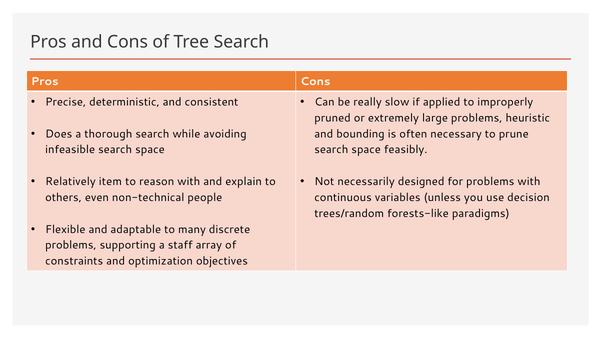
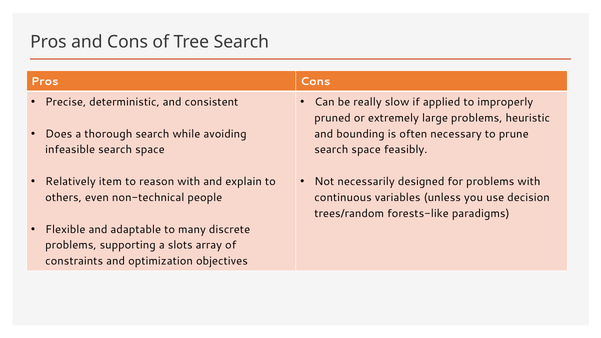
staff: staff -> slots
